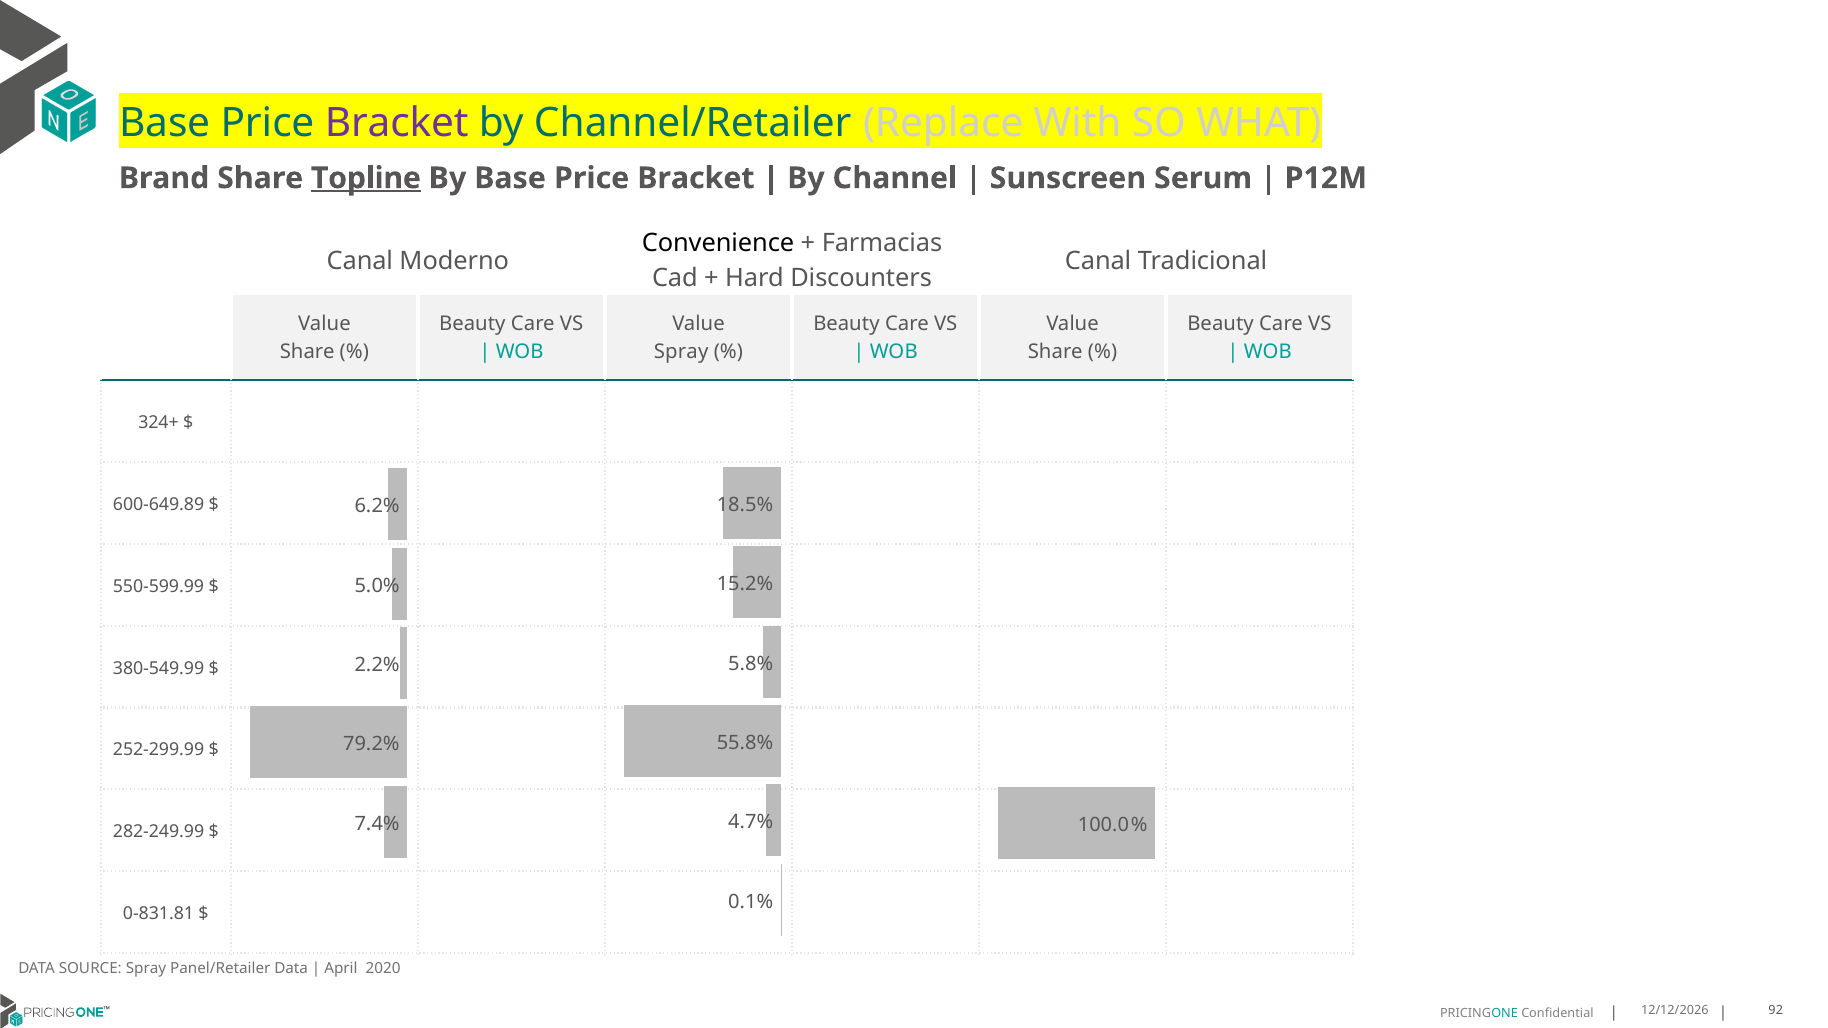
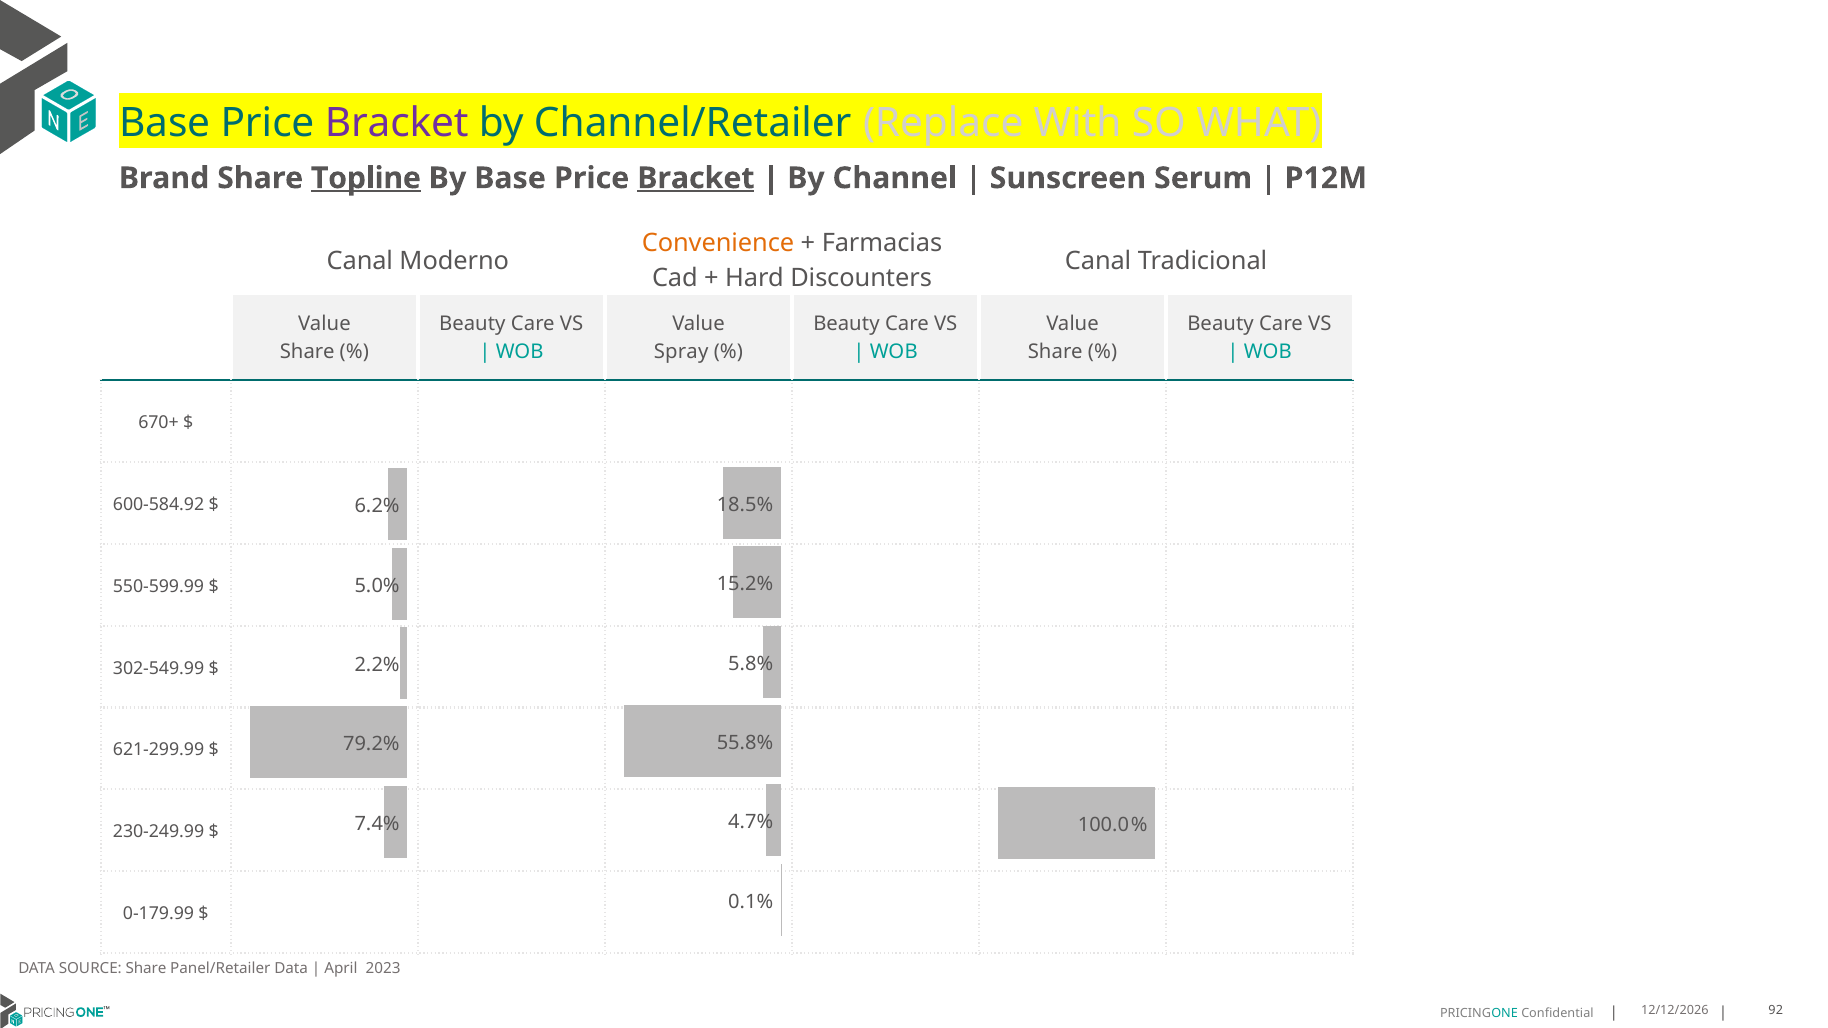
Bracket at (696, 178) underline: none -> present
Convenience colour: black -> orange
324+: 324+ -> 670+
600-649.89: 600-649.89 -> 600-584.92
380-549.99: 380-549.99 -> 302-549.99
252-299.99: 252-299.99 -> 621-299.99
282-249.99: 282-249.99 -> 230-249.99
0-831.81: 0-831.81 -> 0-179.99
SOURCE Spray: Spray -> Share
2020: 2020 -> 2023
